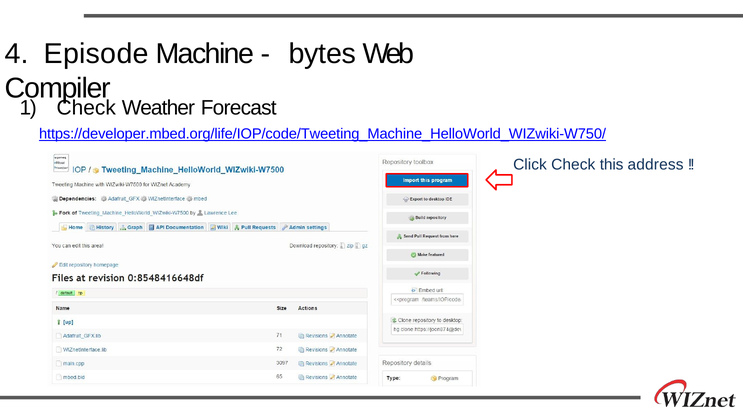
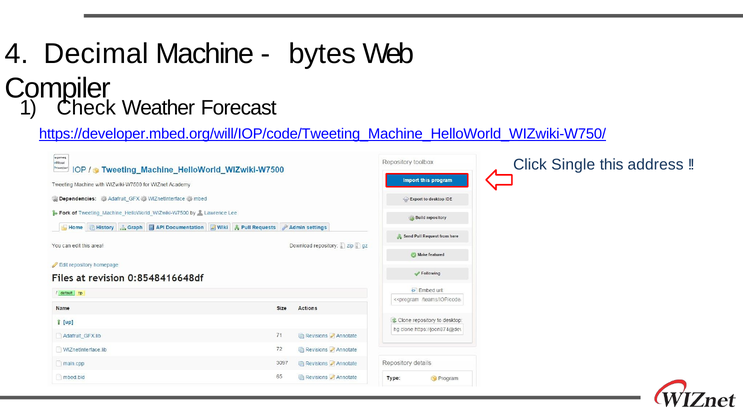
Episode: Episode -> Decimal
https://developer.mbed.org/life/IOP/code/Tweeting_Machine_HelloWorld_WIZwiki-W750/: https://developer.mbed.org/life/IOP/code/Tweeting_Machine_HelloWorld_WIZwiki-W750/ -> https://developer.mbed.org/will/IOP/code/Tweeting_Machine_HelloWorld_WIZwiki-W750/
Click Check: Check -> Single
